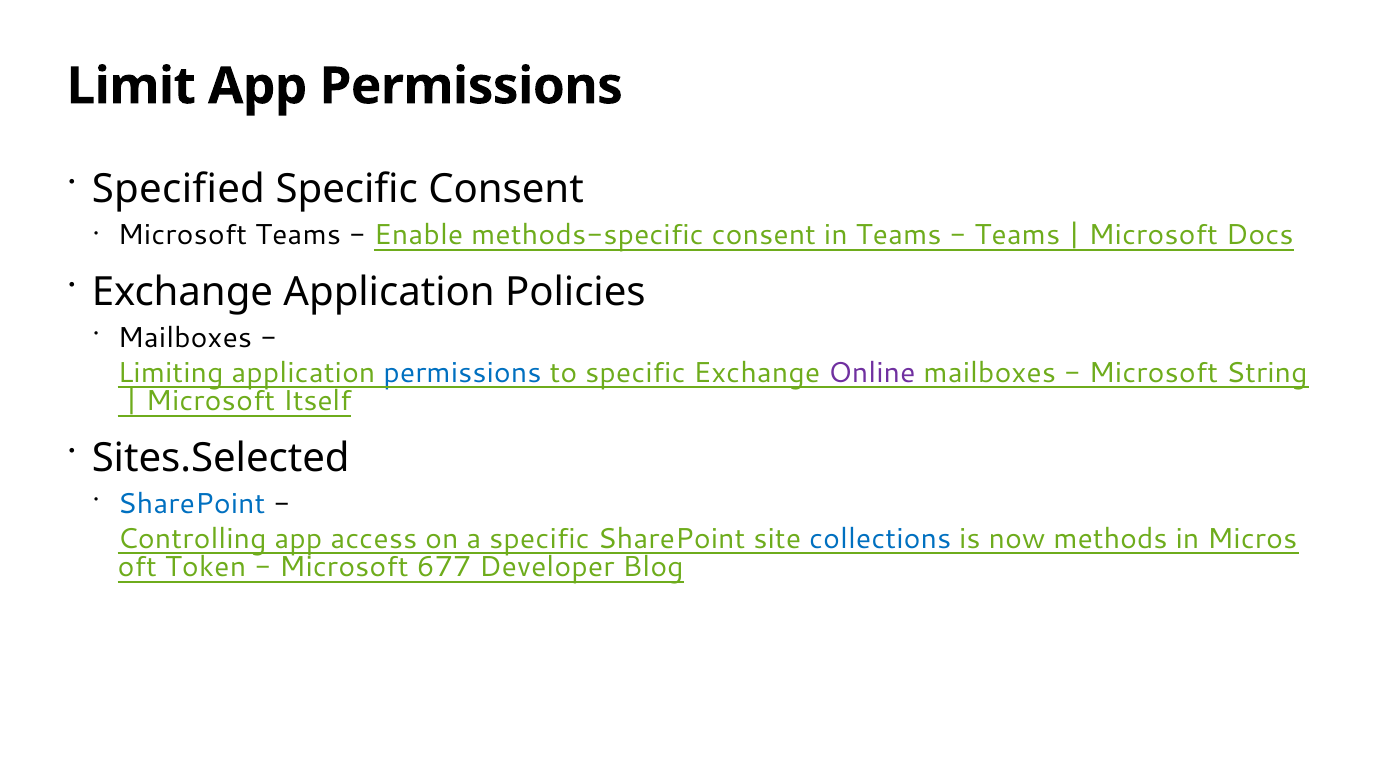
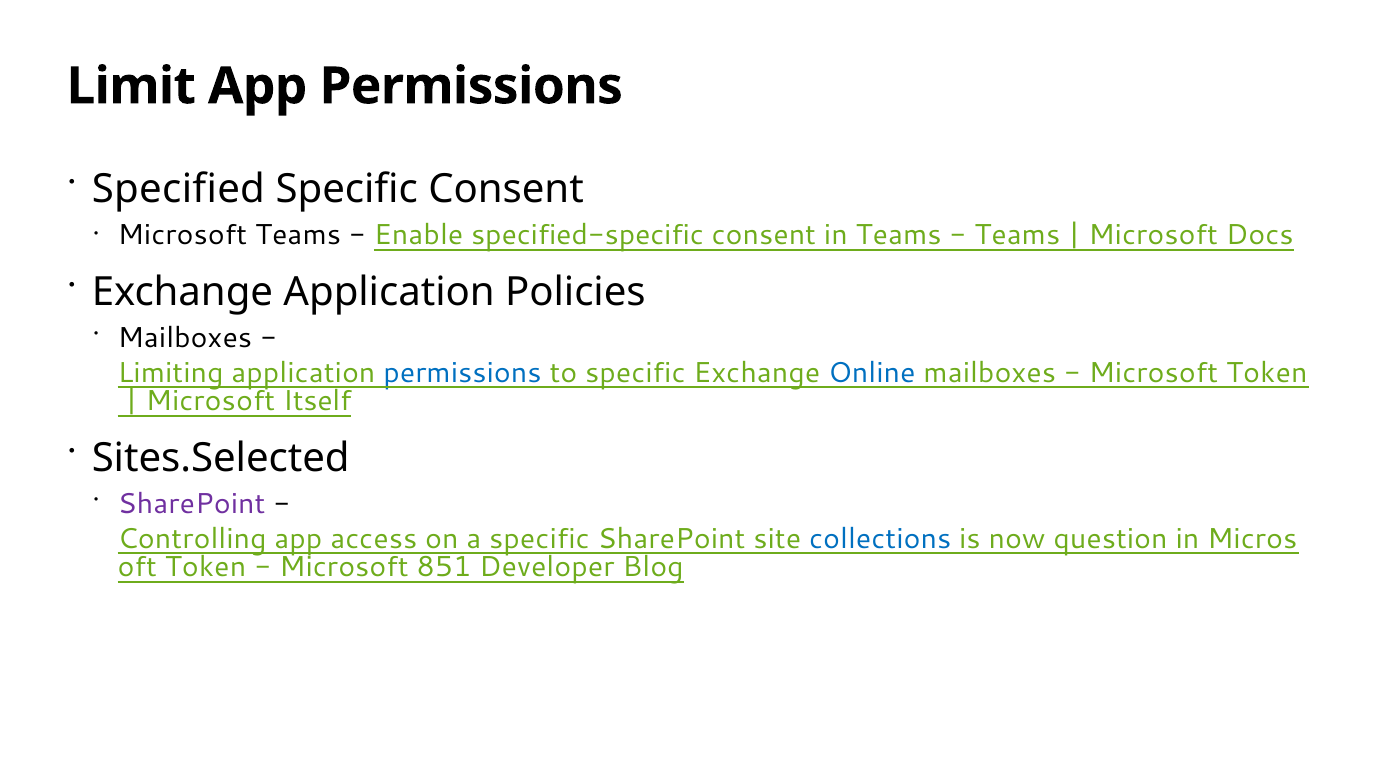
methods-specific: methods-specific -> specified-specific
Online colour: purple -> blue
Microsoft String: String -> Token
SharePoint at (192, 504) colour: blue -> purple
methods: methods -> question
677: 677 -> 851
